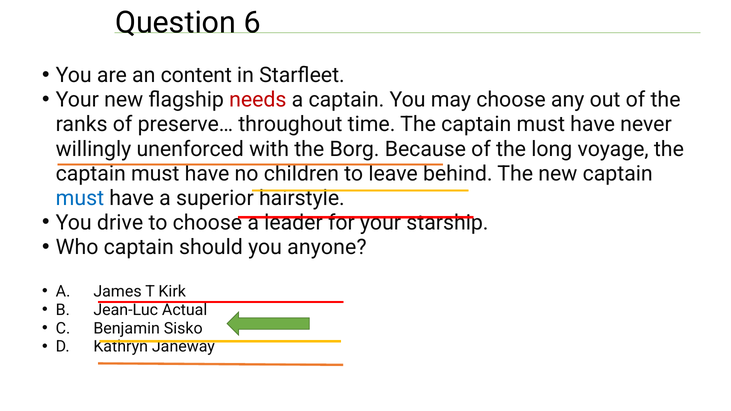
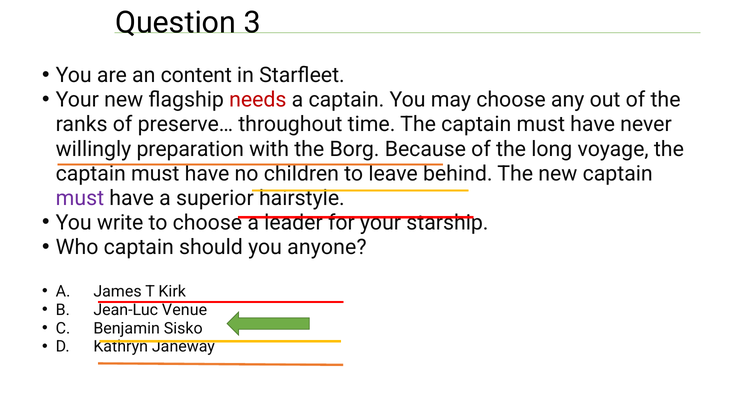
6: 6 -> 3
unenforced: unenforced -> preparation
must at (80, 198) colour: blue -> purple
drive: drive -> write
Actual: Actual -> Venue
